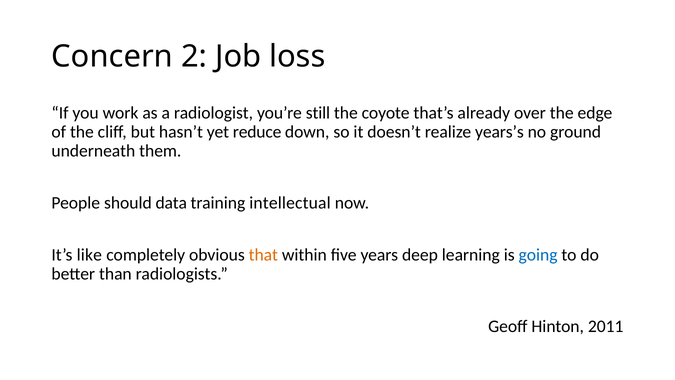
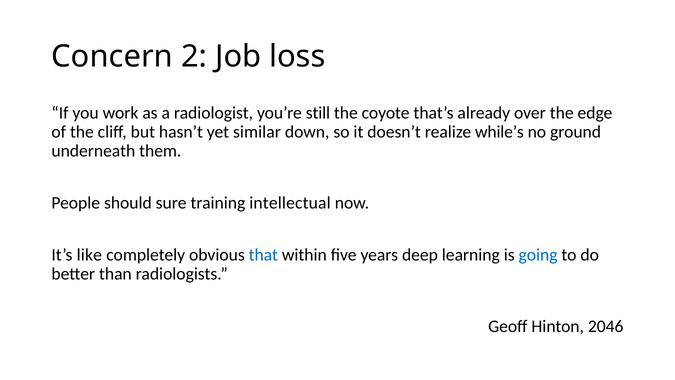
reduce: reduce -> similar
years’s: years’s -> while’s
data: data -> sure
that colour: orange -> blue
2011: 2011 -> 2046
